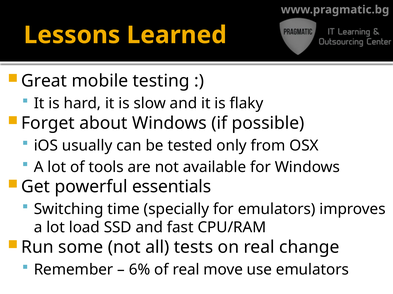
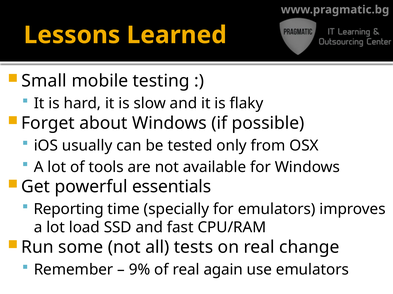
Great: Great -> Small
Switching: Switching -> Reporting
6%: 6% -> 9%
move: move -> again
